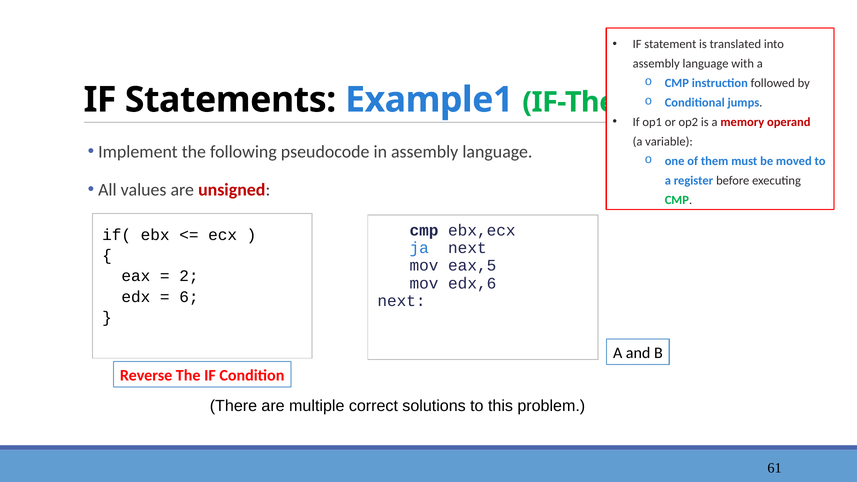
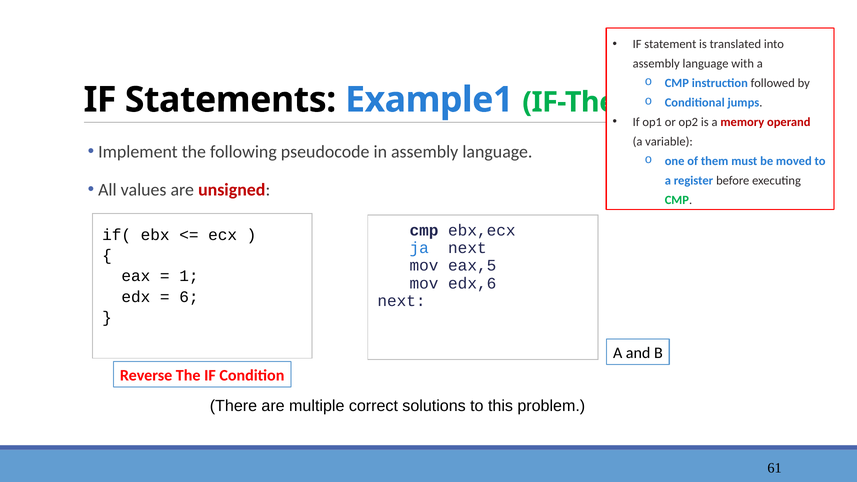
2: 2 -> 1
